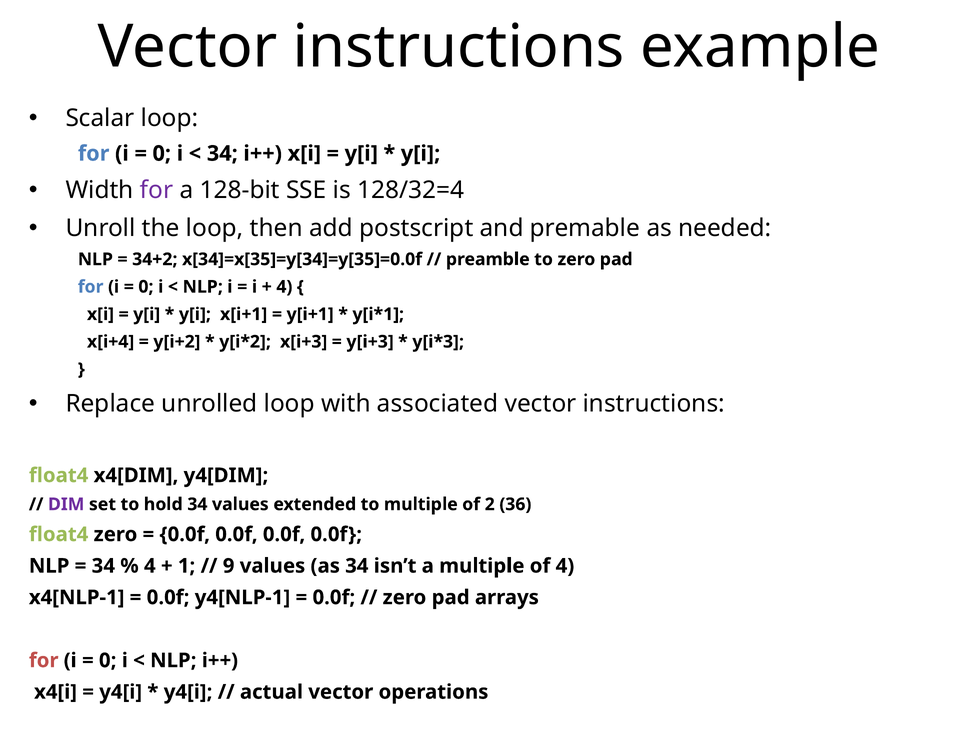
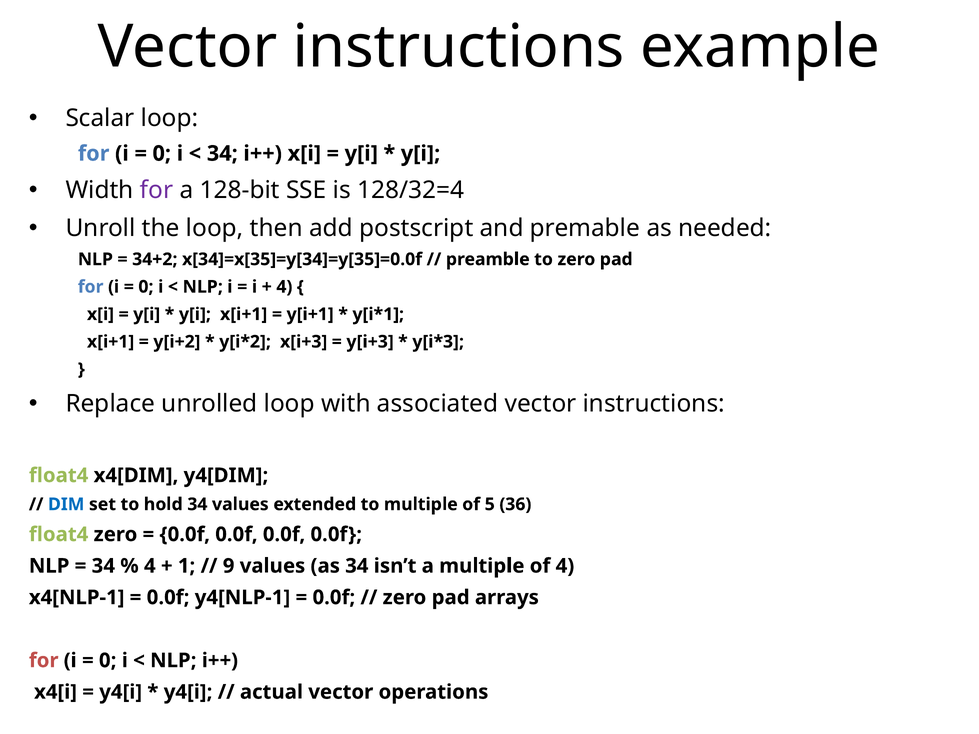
x[i+4 at (111, 342): x[i+4 -> x[i+1
DIM colour: purple -> blue
2: 2 -> 5
